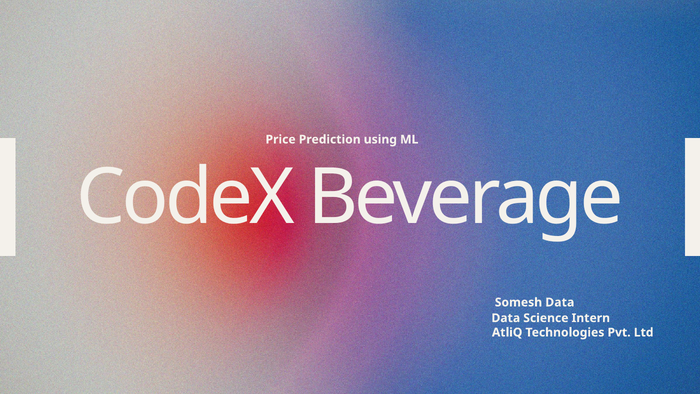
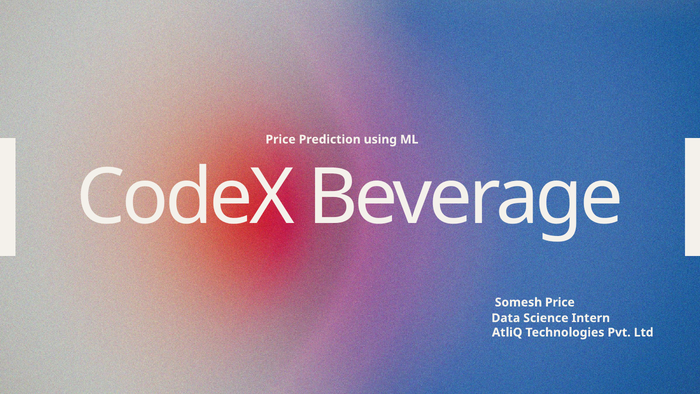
Somesh Data: Data -> Price
